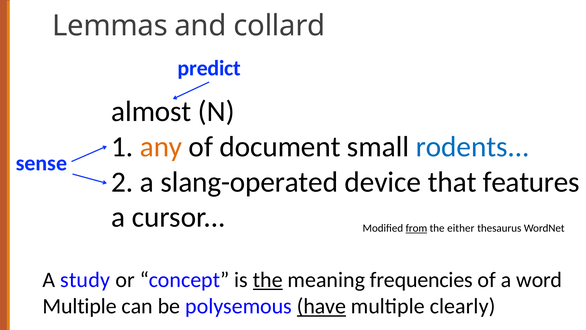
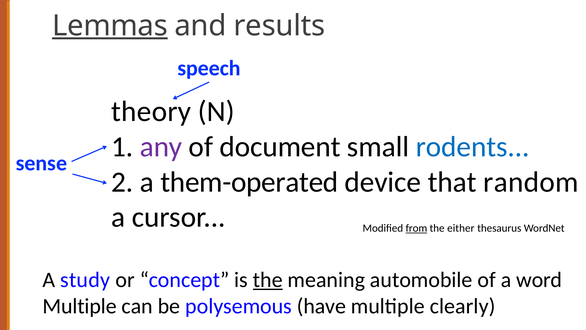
Lemmas underline: none -> present
collard: collard -> results
predict: predict -> speech
almost: almost -> theory
any colour: orange -> purple
slang-operated: slang-operated -> them-operated
features: features -> random
frequencies: frequencies -> automobile
have underline: present -> none
